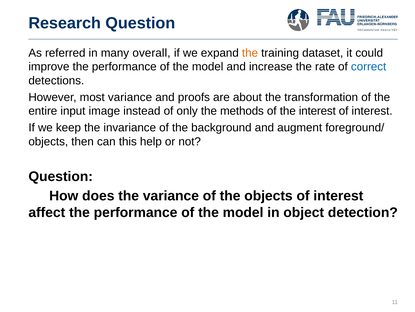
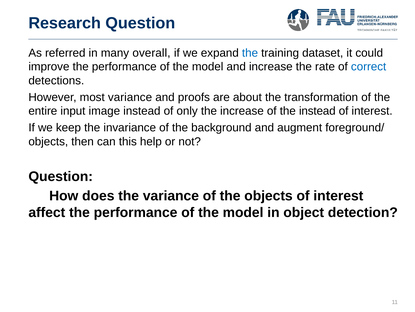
the at (250, 53) colour: orange -> blue
the methods: methods -> increase
the interest: interest -> instead
